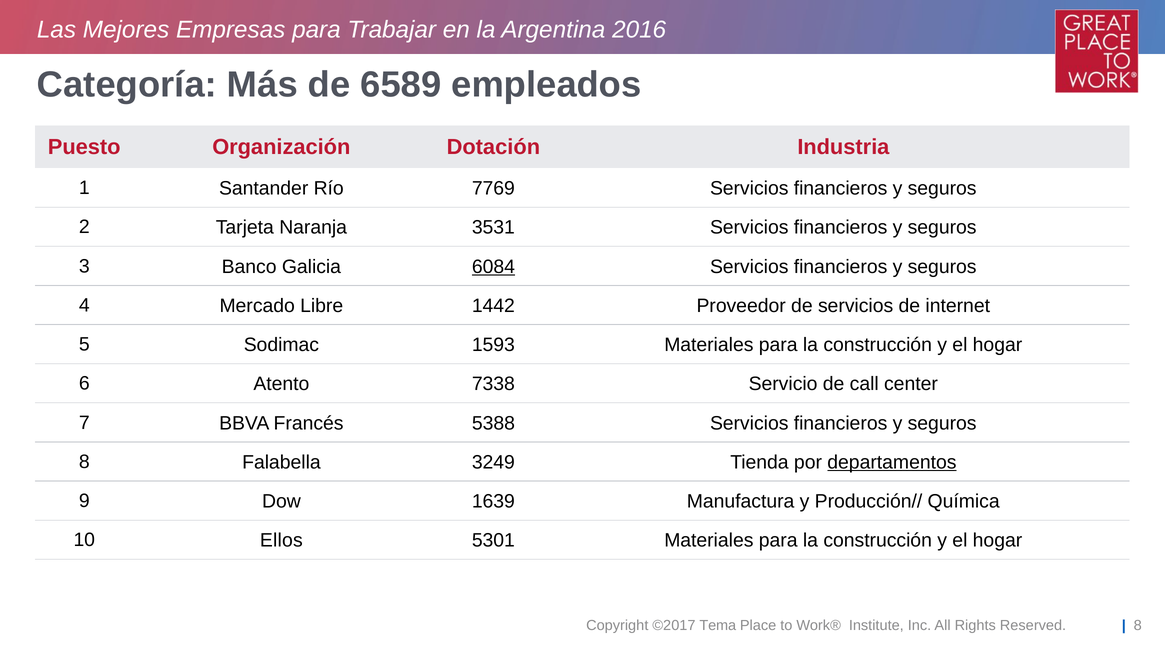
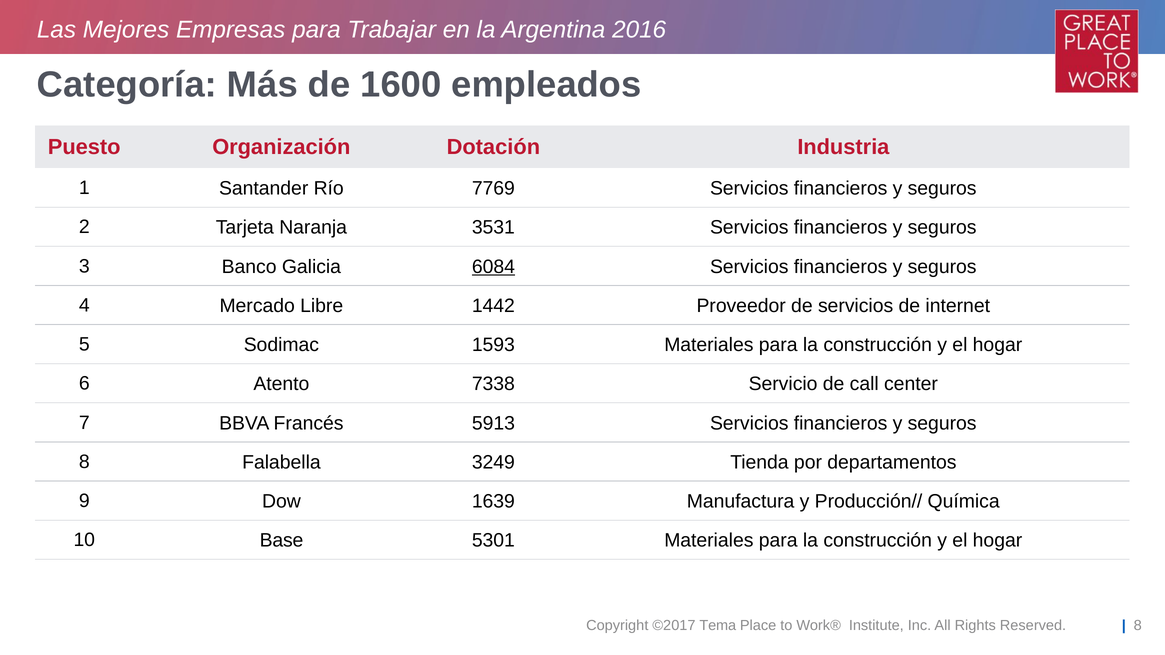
6589: 6589 -> 1600
5388: 5388 -> 5913
departamentos underline: present -> none
Ellos: Ellos -> Base
